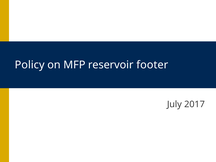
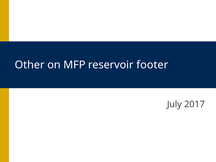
Policy: Policy -> Other
